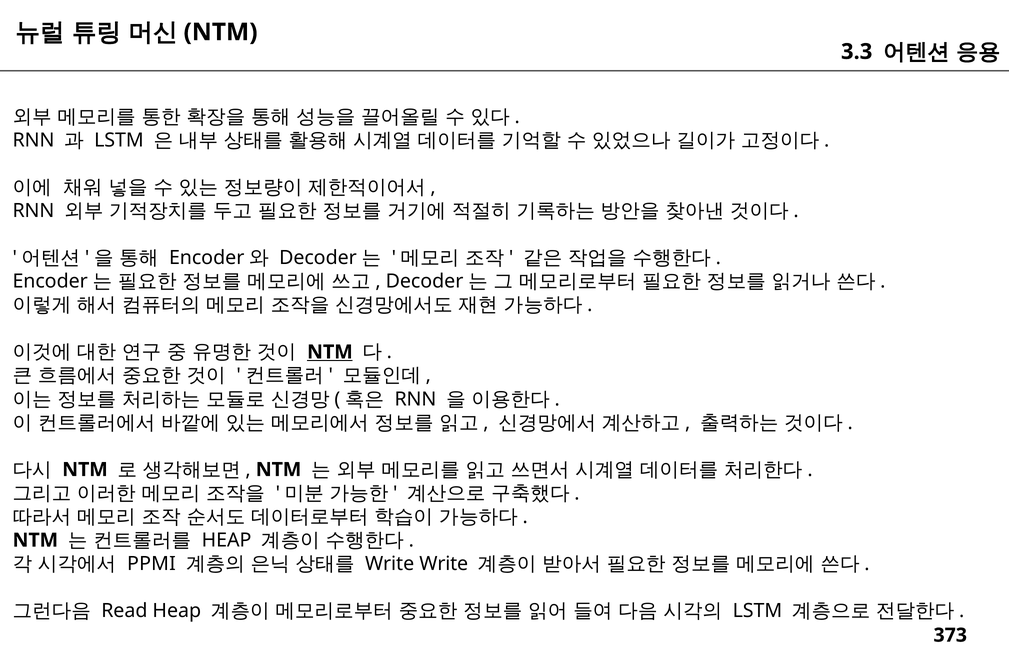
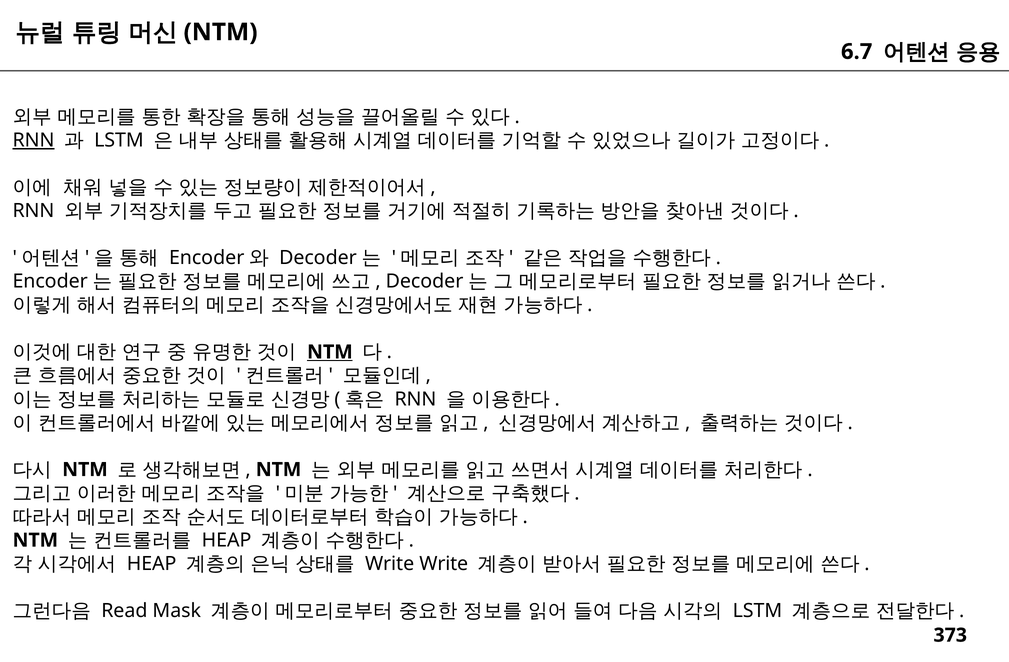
3.3: 3.3 -> 6.7
RNN at (33, 140) underline: none -> present
PPMI at (151, 564): PPMI -> HEAP
Read Heap: Heap -> Mask
